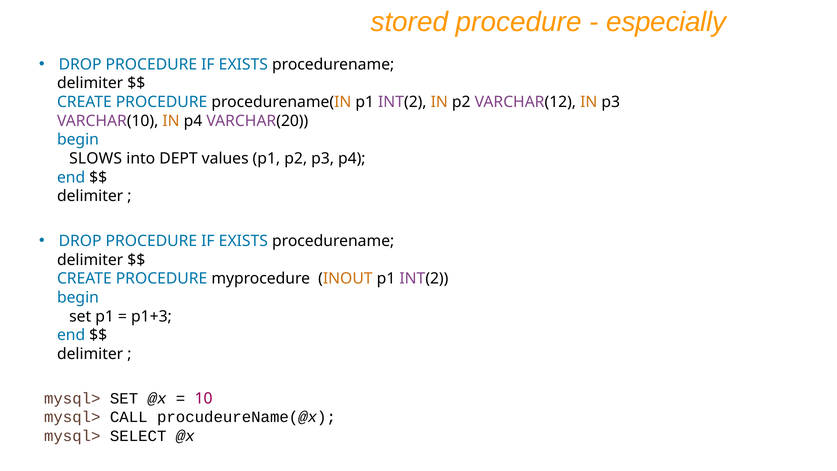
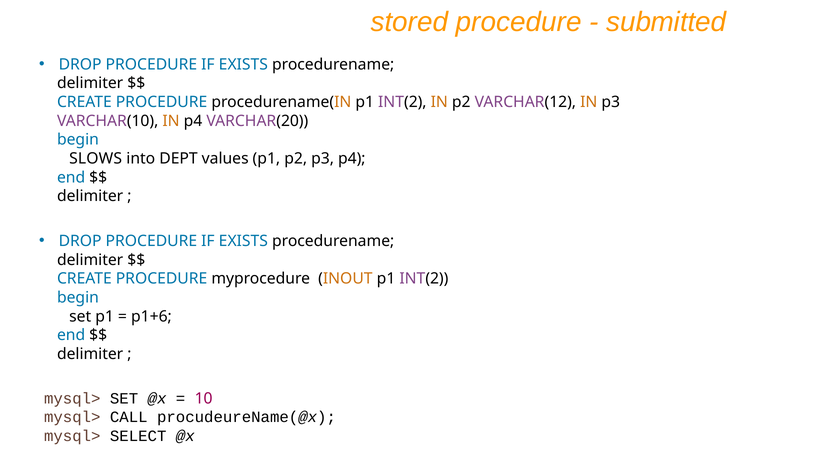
especially: especially -> submitted
p1+3: p1+3 -> p1+6
